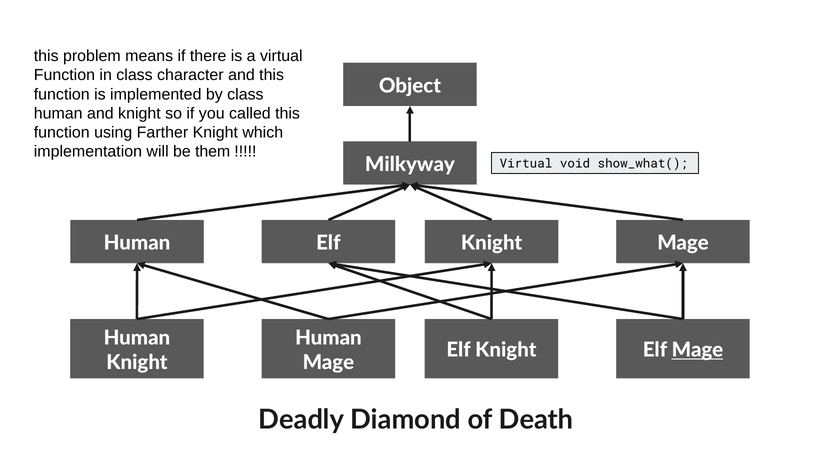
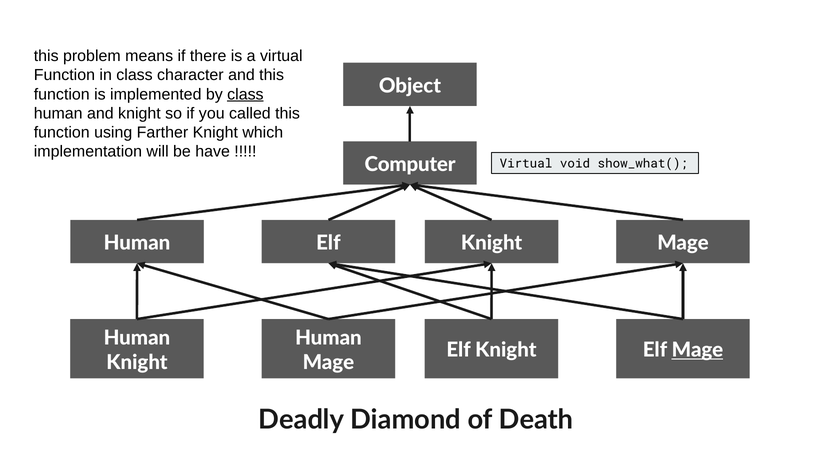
class at (245, 94) underline: none -> present
them: them -> have
Milkyway: Milkyway -> Computer
